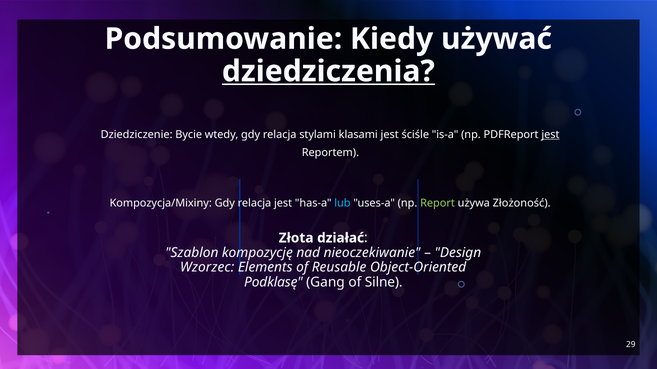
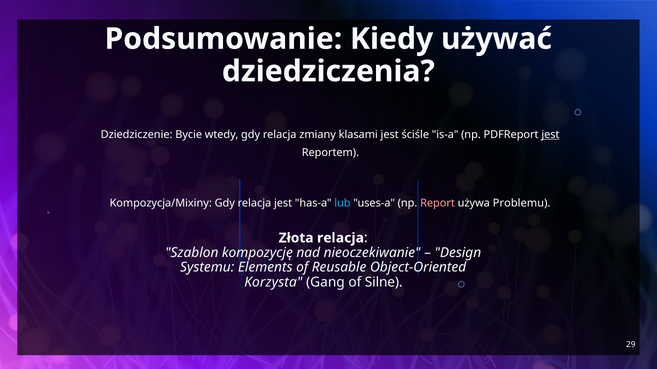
dziedziczenia underline: present -> none
stylami: stylami -> zmiany
Report colour: light green -> pink
Złożoność: Złożoność -> Problemu
Złota działać: działać -> relacja
Wzorzec: Wzorzec -> Systemu
Podklasę: Podklasę -> Korzysta
